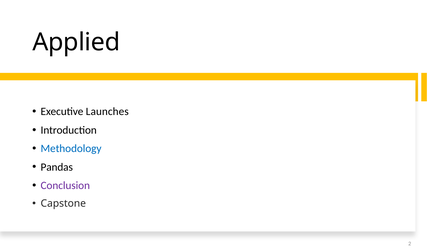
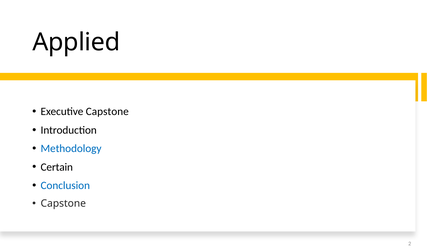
Executive Launches: Launches -> Capstone
Pandas: Pandas -> Certain
Conclusion colour: purple -> blue
